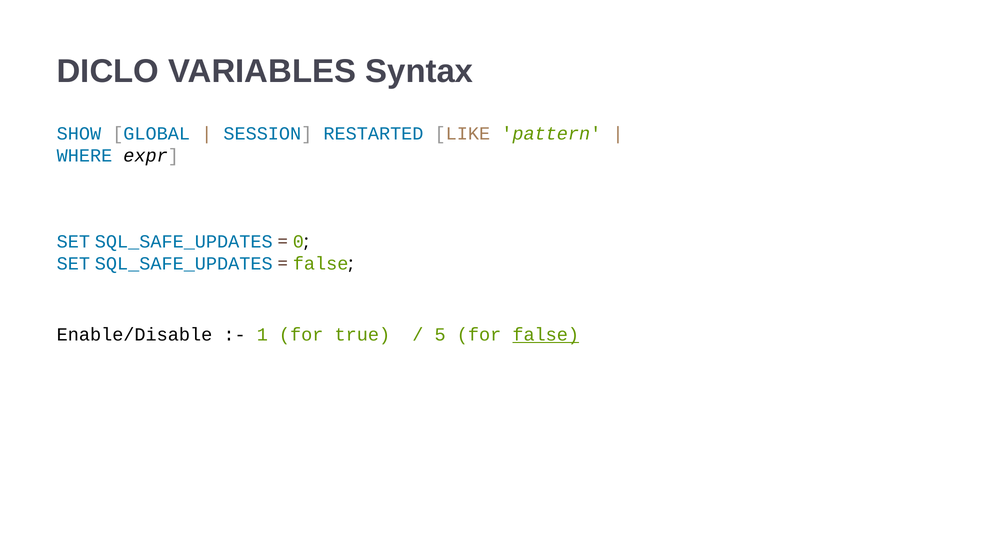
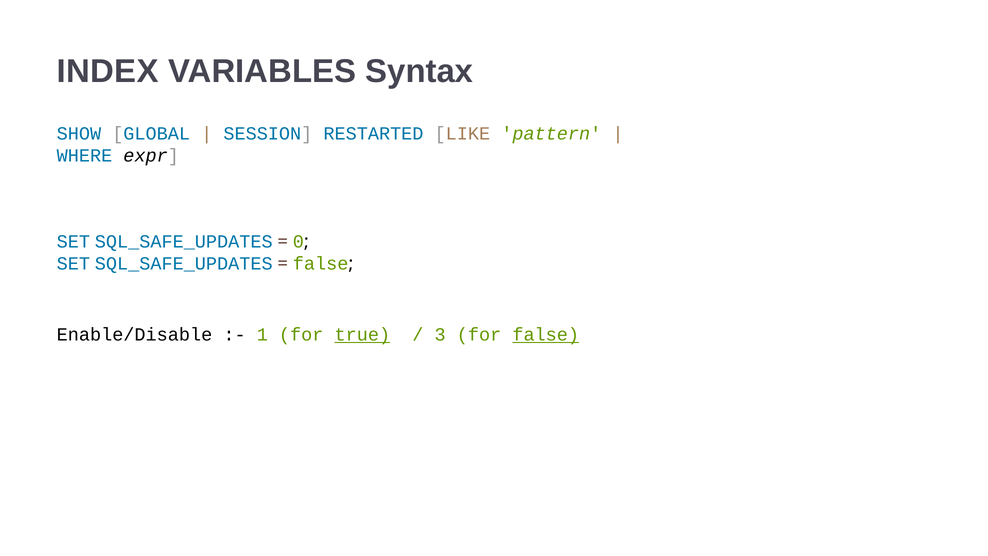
DICLO: DICLO -> INDEX
true underline: none -> present
5: 5 -> 3
